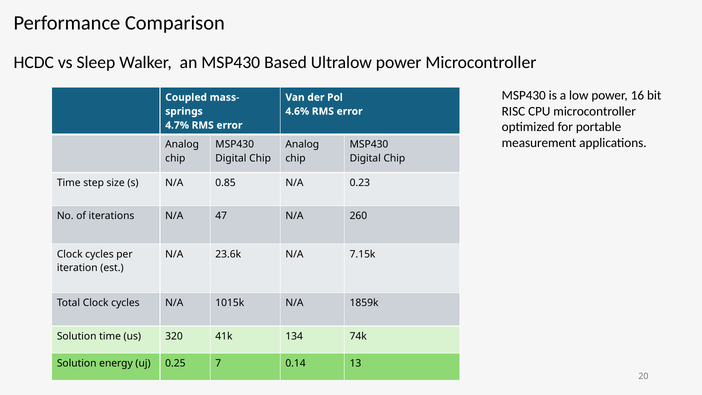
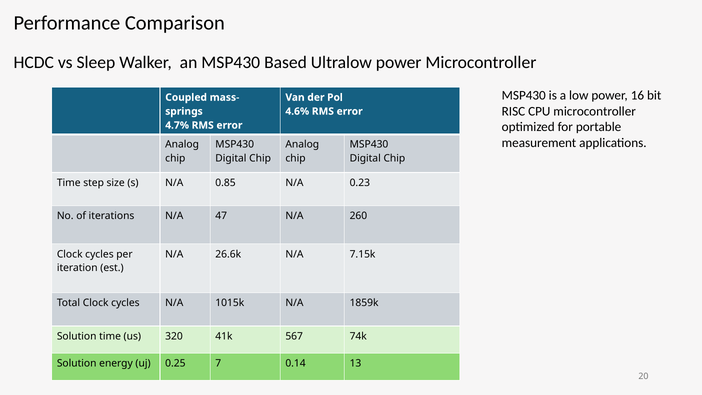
23.6k: 23.6k -> 26.6k
134: 134 -> 567
